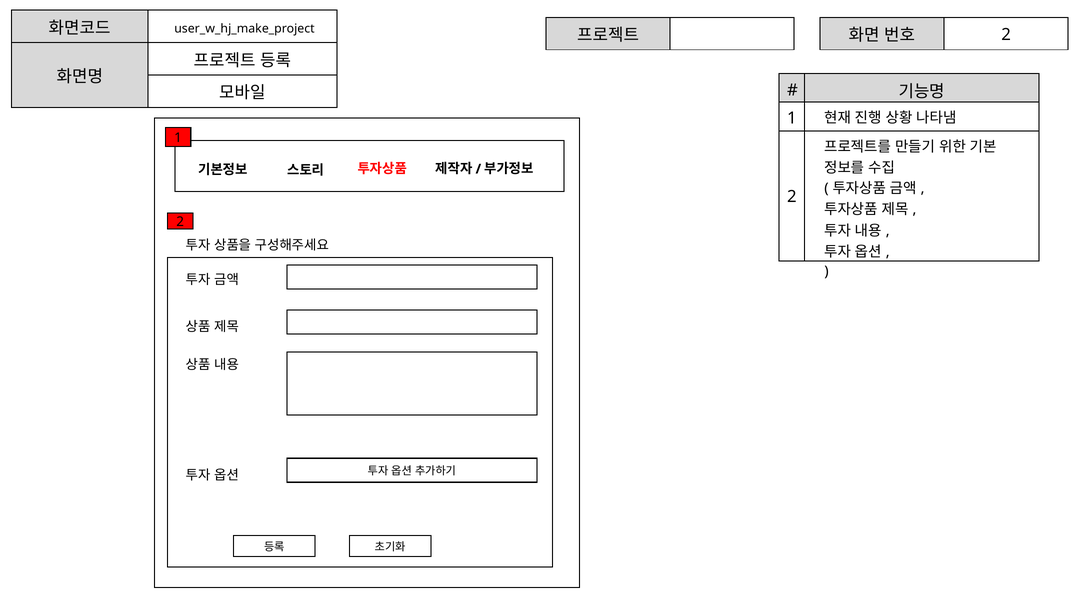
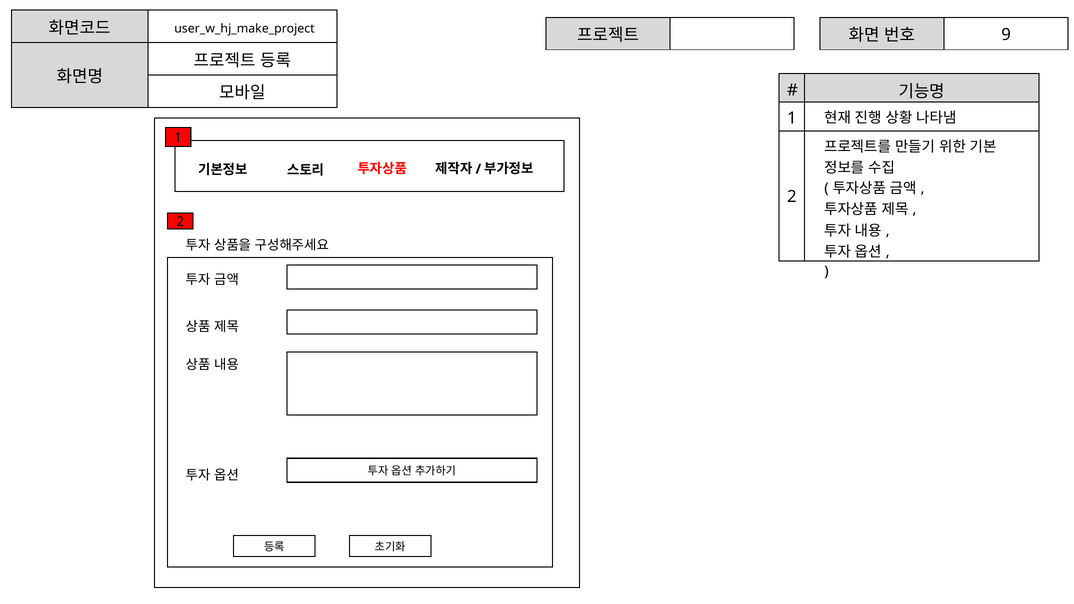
2 at (1006, 35): 2 -> 9
